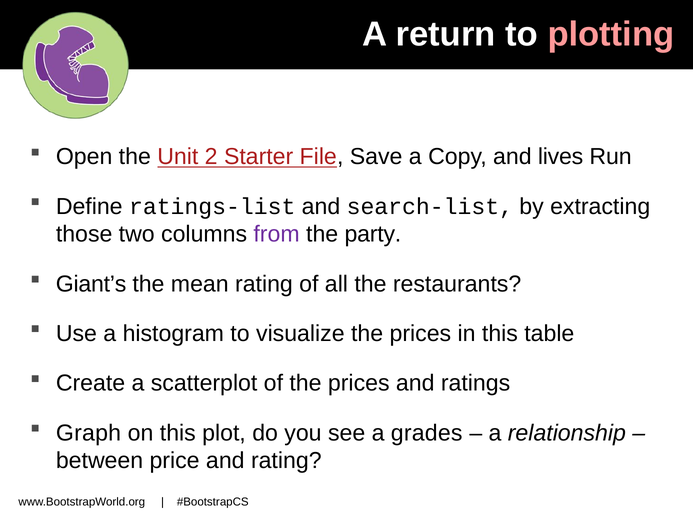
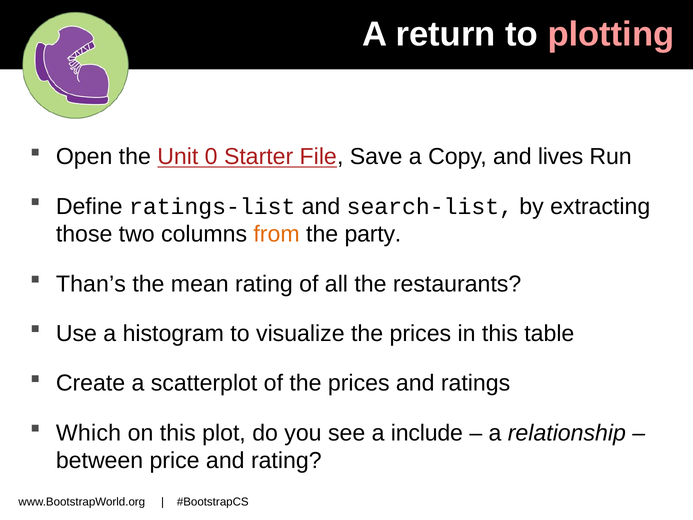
2: 2 -> 0
from colour: purple -> orange
Giant’s: Giant’s -> Than’s
Graph: Graph -> Which
grades: grades -> include
